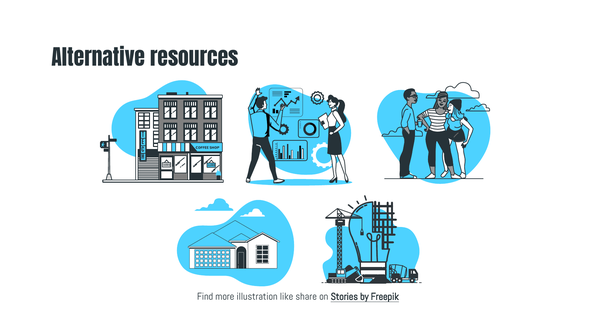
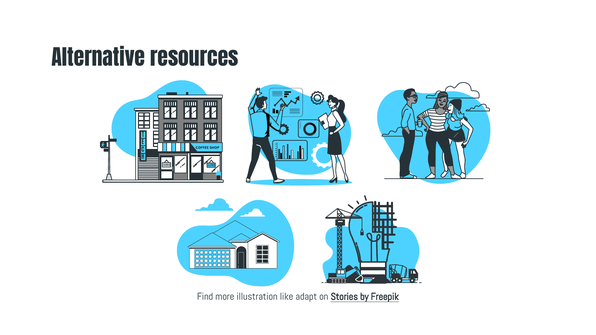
share: share -> adapt
